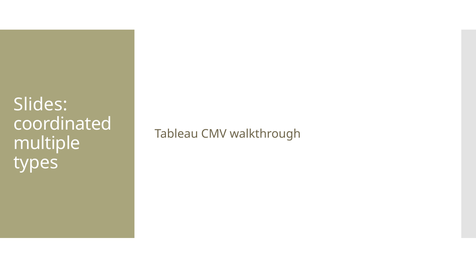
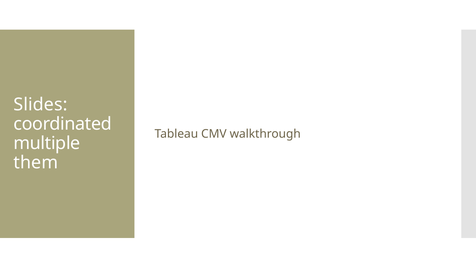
types: types -> them
